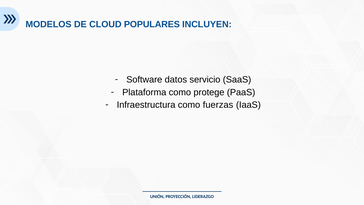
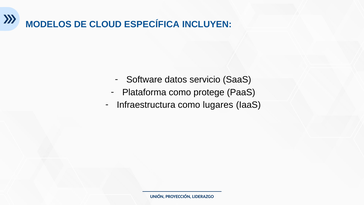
POPULARES: POPULARES -> ESPECÍFICA
fuerzas: fuerzas -> lugares
